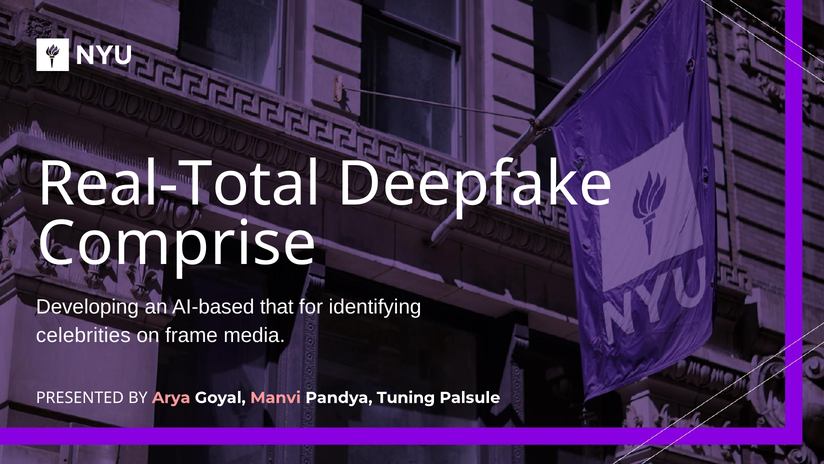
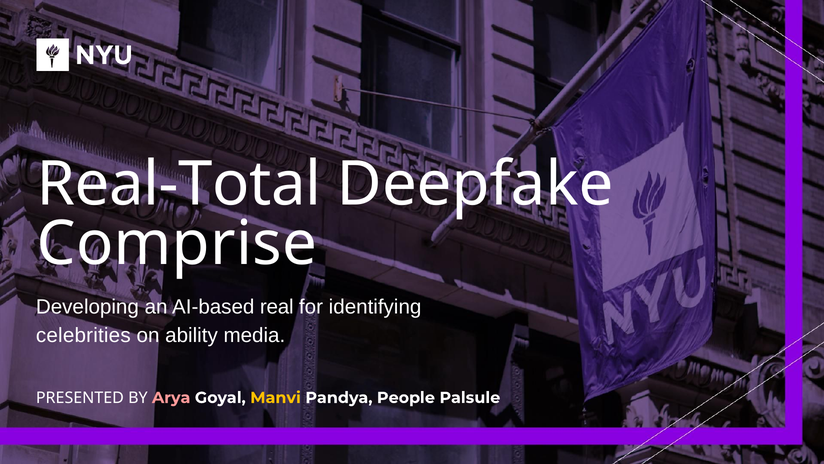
that: that -> real
frame: frame -> ability
Manvi colour: pink -> yellow
Tuning: Tuning -> People
